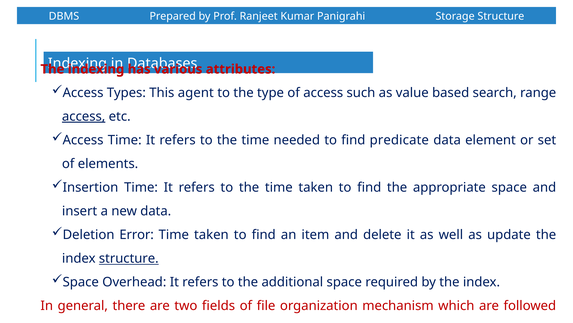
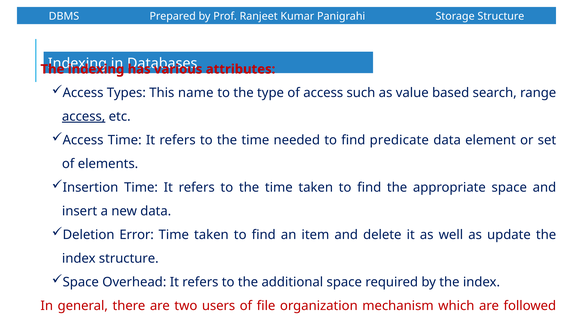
agent: agent -> name
structure at (129, 258) underline: present -> none
fields: fields -> users
